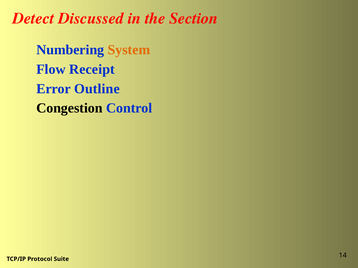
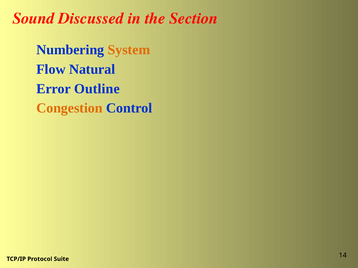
Detect: Detect -> Sound
Receipt: Receipt -> Natural
Congestion colour: black -> orange
